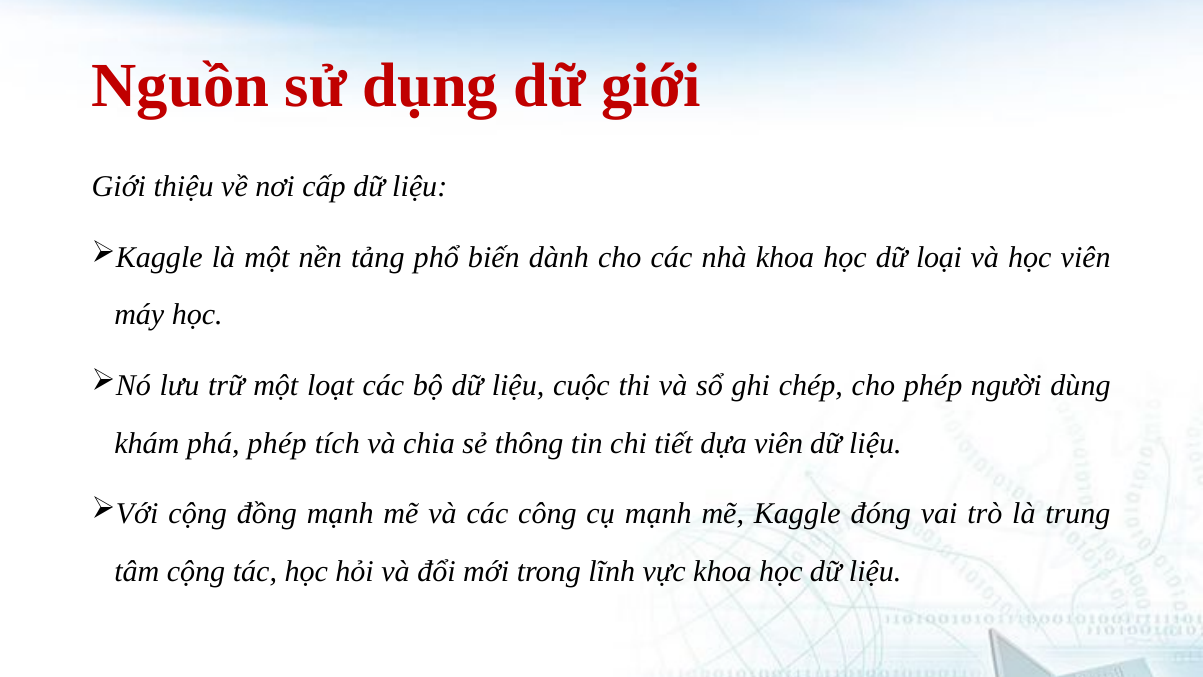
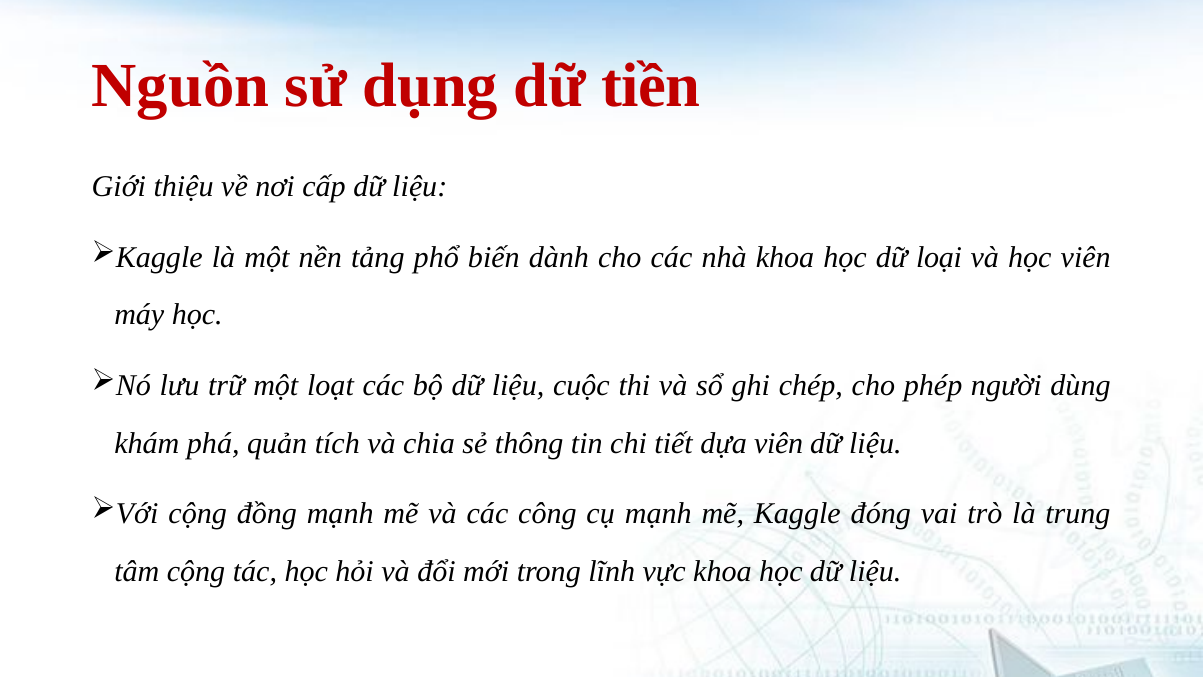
dữ giới: giới -> tiền
phá phép: phép -> quản
